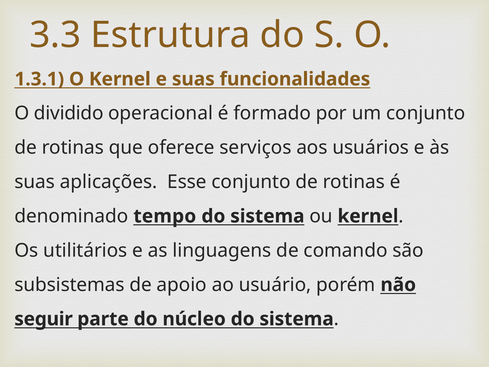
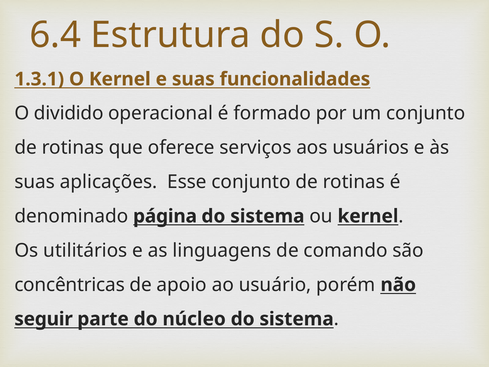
3.3: 3.3 -> 6.4
tempo: tempo -> página
subsistemas: subsistemas -> concêntricas
